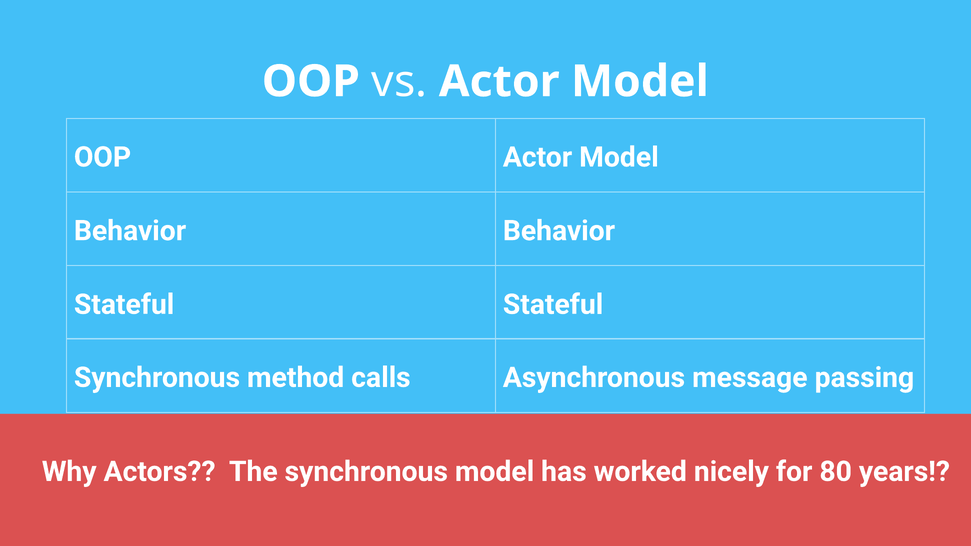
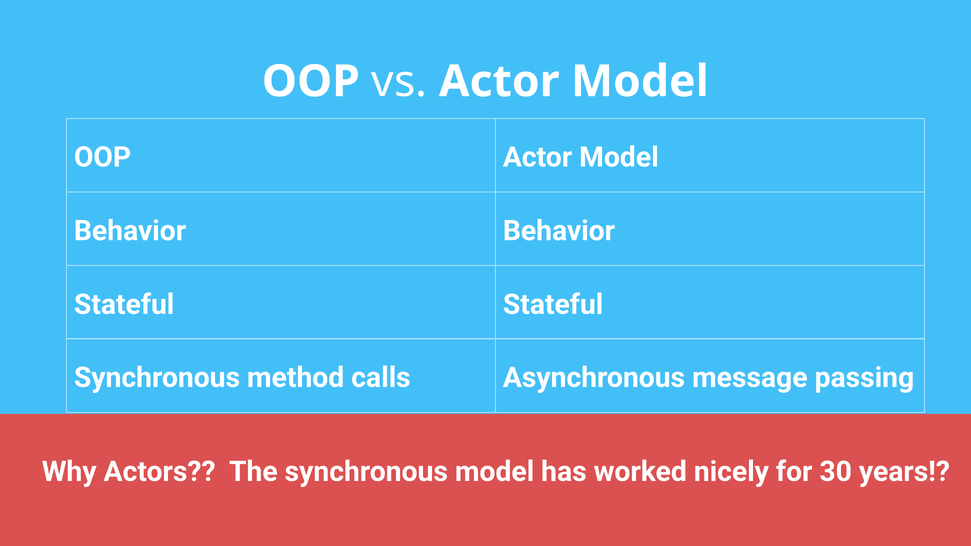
80: 80 -> 30
